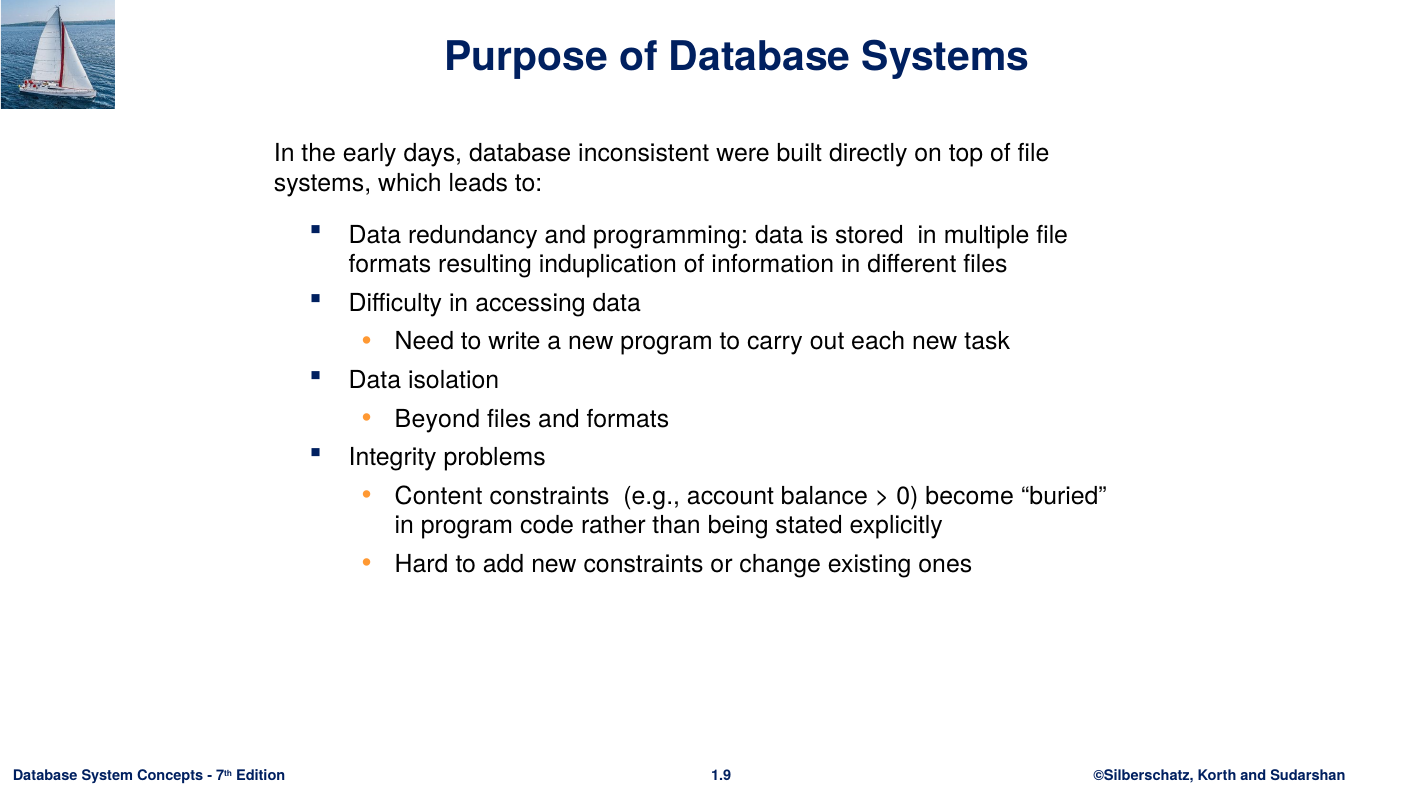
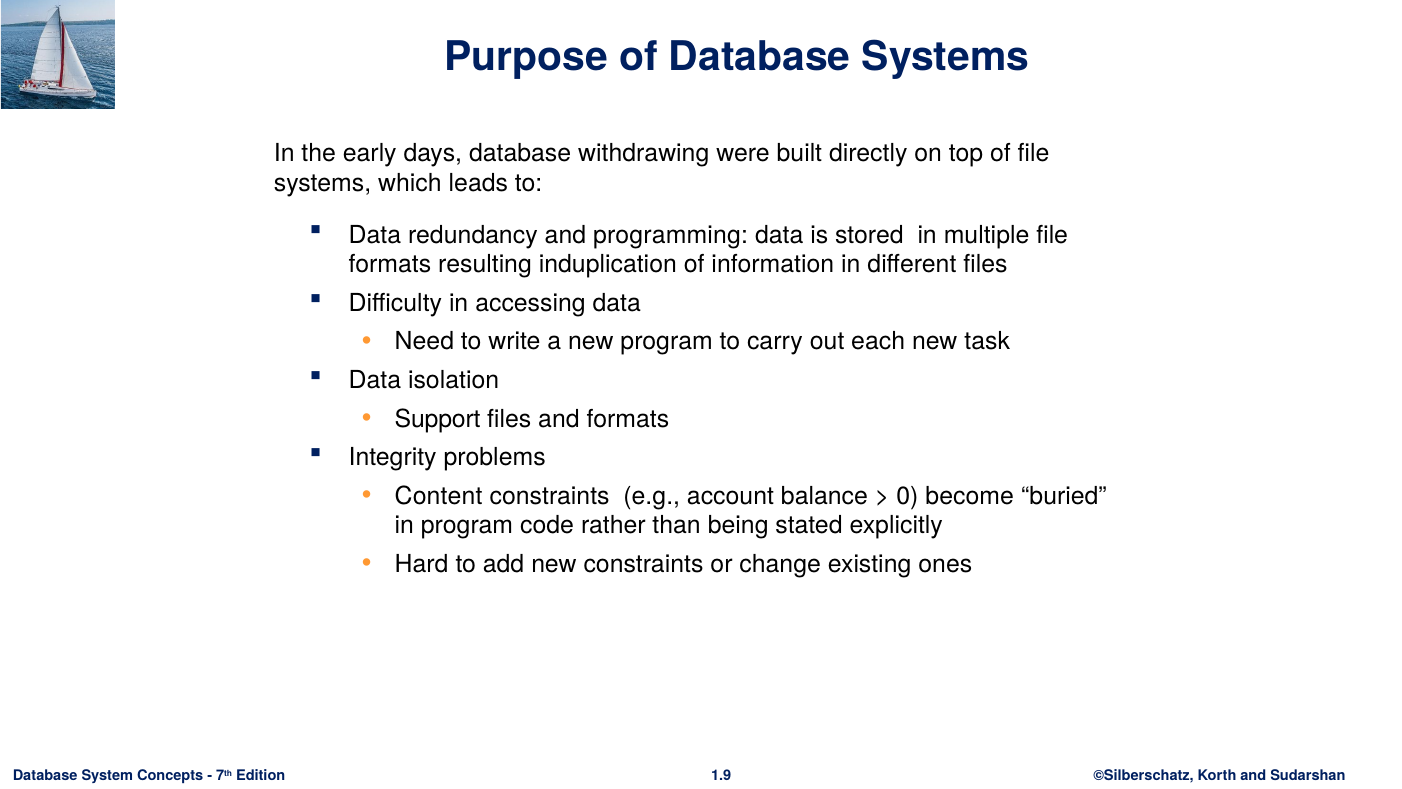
inconsistent: inconsistent -> withdrawing
Beyond: Beyond -> Support
